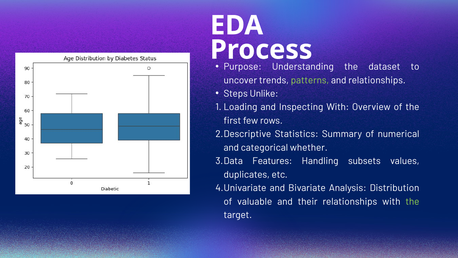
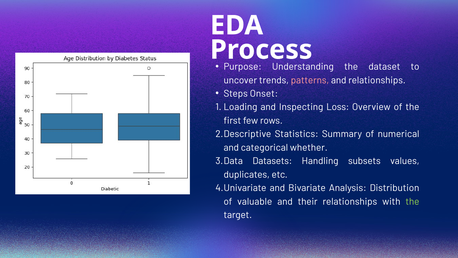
patterns colour: light green -> pink
Unlike: Unlike -> Onset
Inspecting With: With -> Loss
Features: Features -> Datasets
